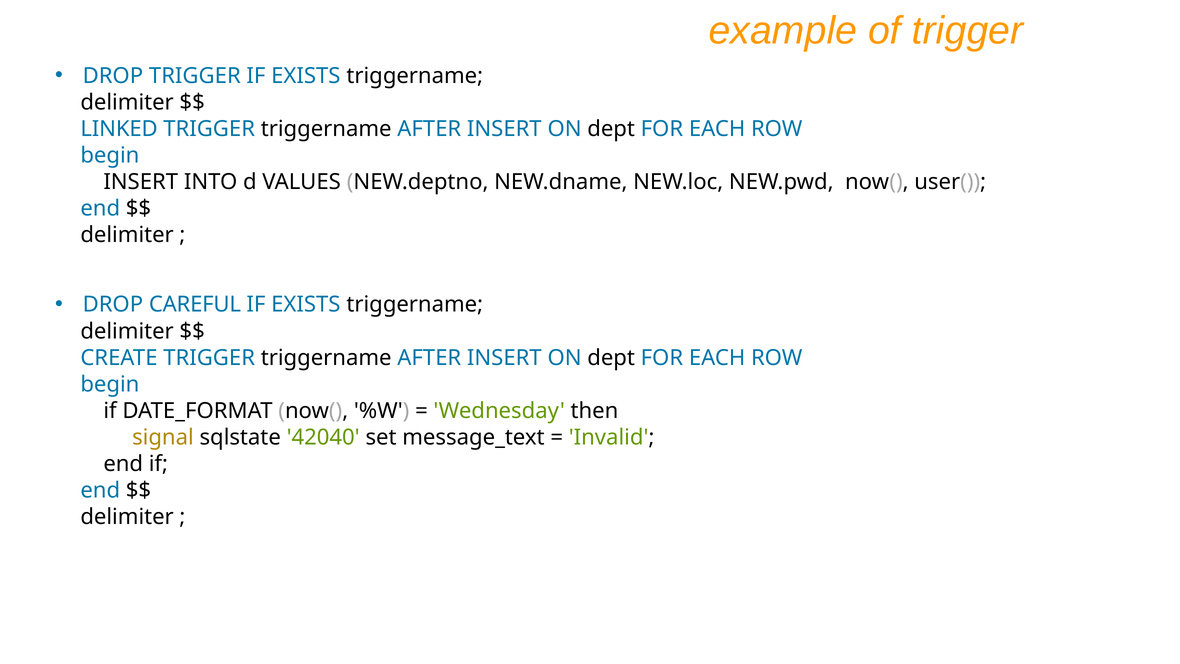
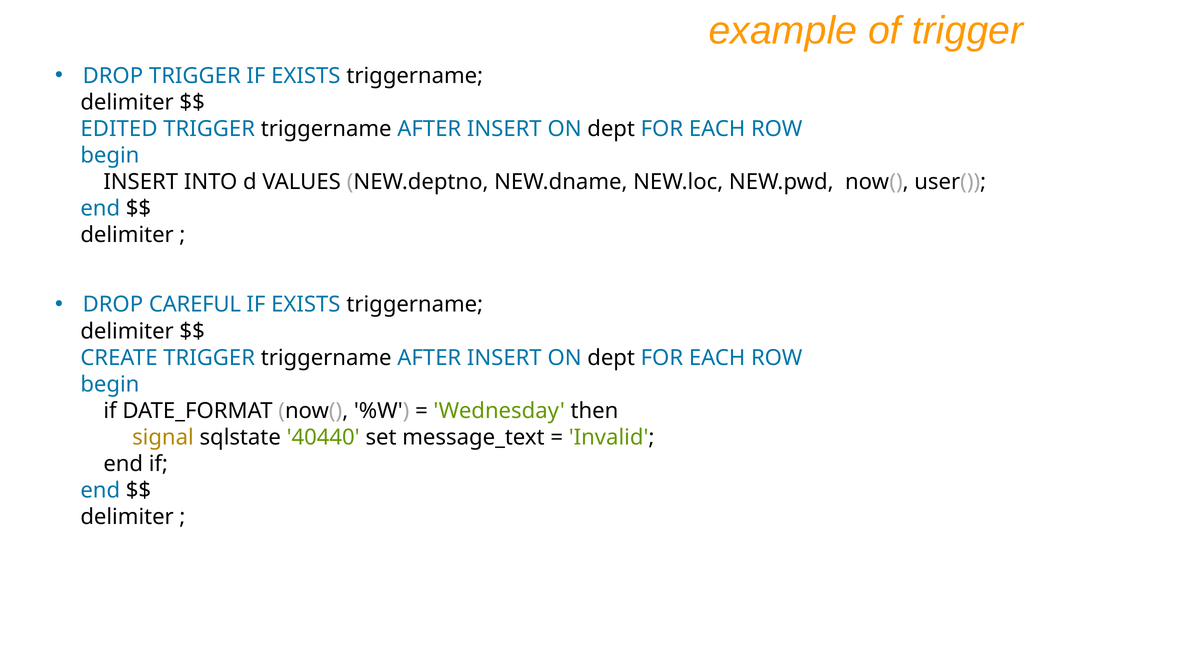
LINKED: LINKED -> EDITED
42040: 42040 -> 40440
